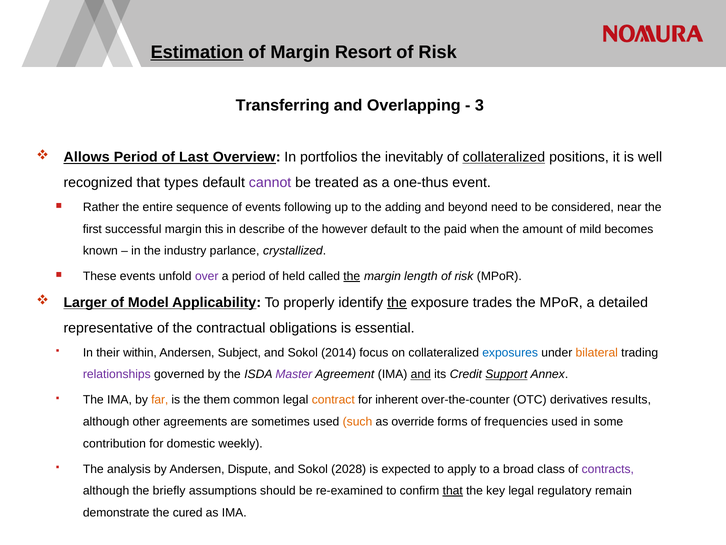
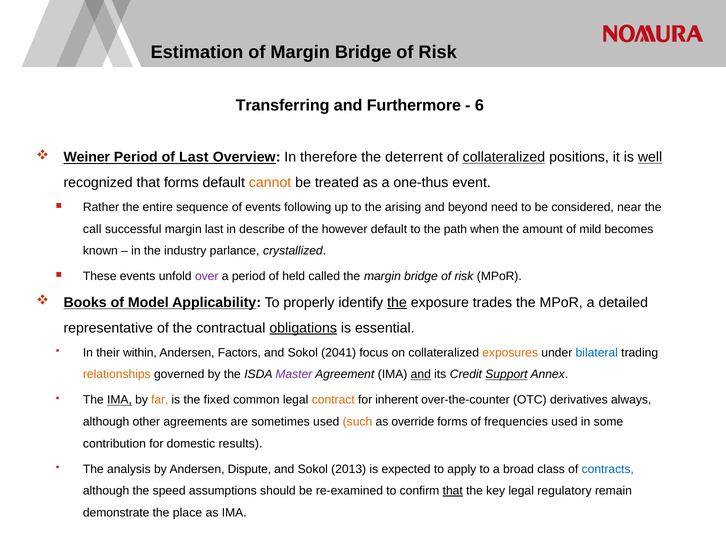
Estimation underline: present -> none
of Margin Resort: Resort -> Bridge
Overlapping: Overlapping -> Furthermore
3: 3 -> 6
Allows: Allows -> Weiner
portfolios: portfolios -> therefore
inevitably: inevitably -> deterrent
well underline: none -> present
that types: types -> forms
cannot colour: purple -> orange
adding: adding -> arising
first: first -> call
margin this: this -> last
paid: paid -> path
the at (352, 276) underline: present -> none
length at (421, 276): length -> bridge
Larger: Larger -> Books
obligations underline: none -> present
Subject: Subject -> Factors
2014: 2014 -> 2041
exposures colour: blue -> orange
bilateral colour: orange -> blue
relationships colour: purple -> orange
IMA at (119, 400) underline: none -> present
them: them -> fixed
results: results -> always
weekly: weekly -> results
2028: 2028 -> 2013
contracts colour: purple -> blue
briefly: briefly -> speed
cured: cured -> place
